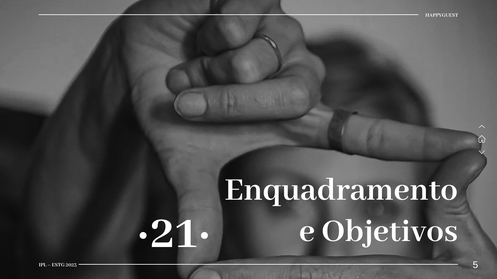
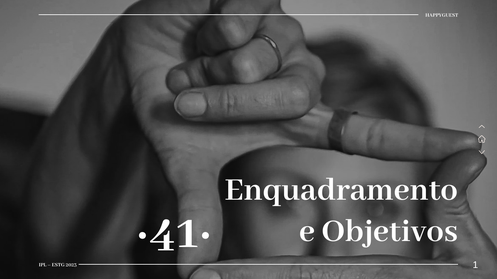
·21·: ·21· -> ·41·
5: 5 -> 1
